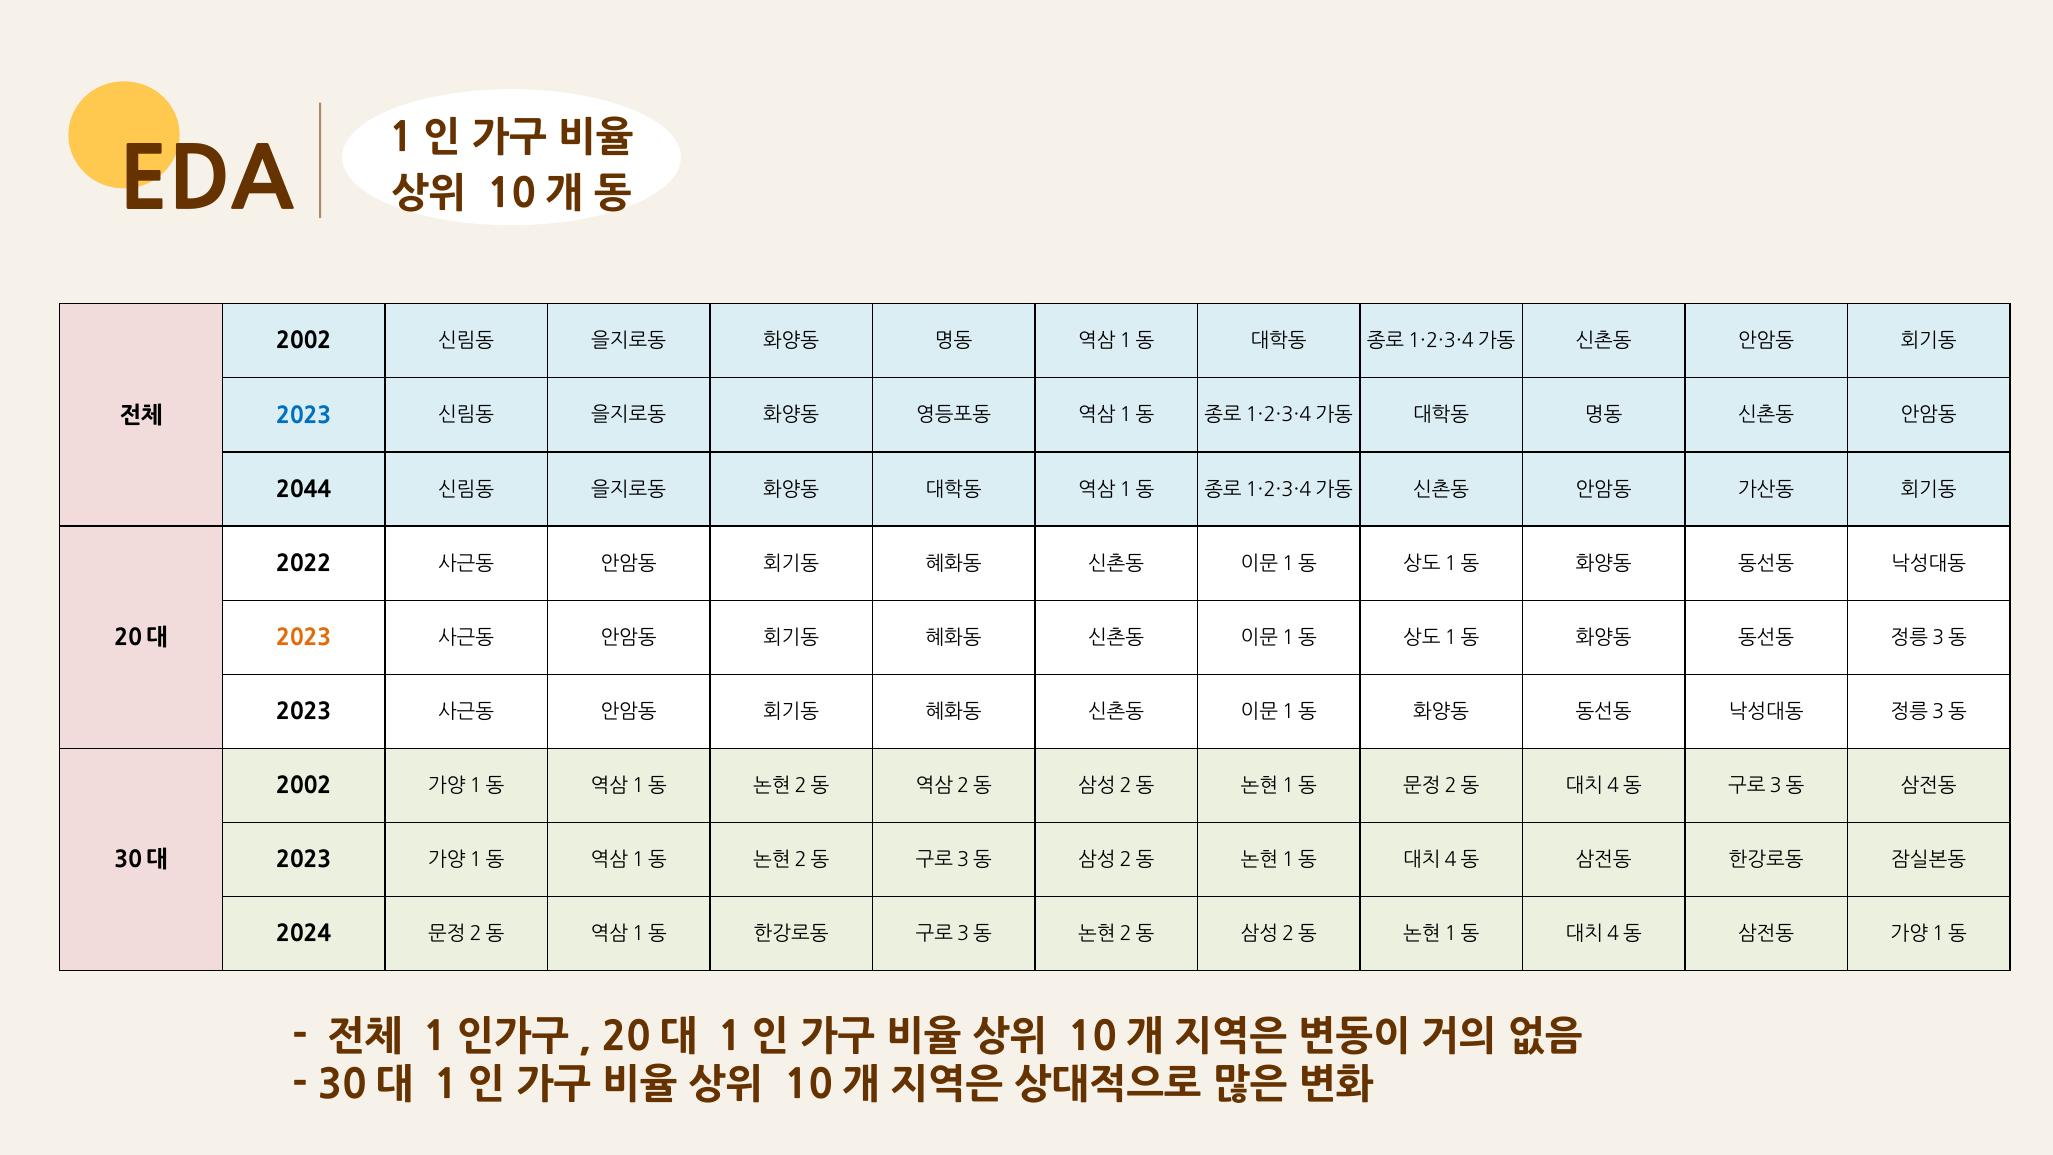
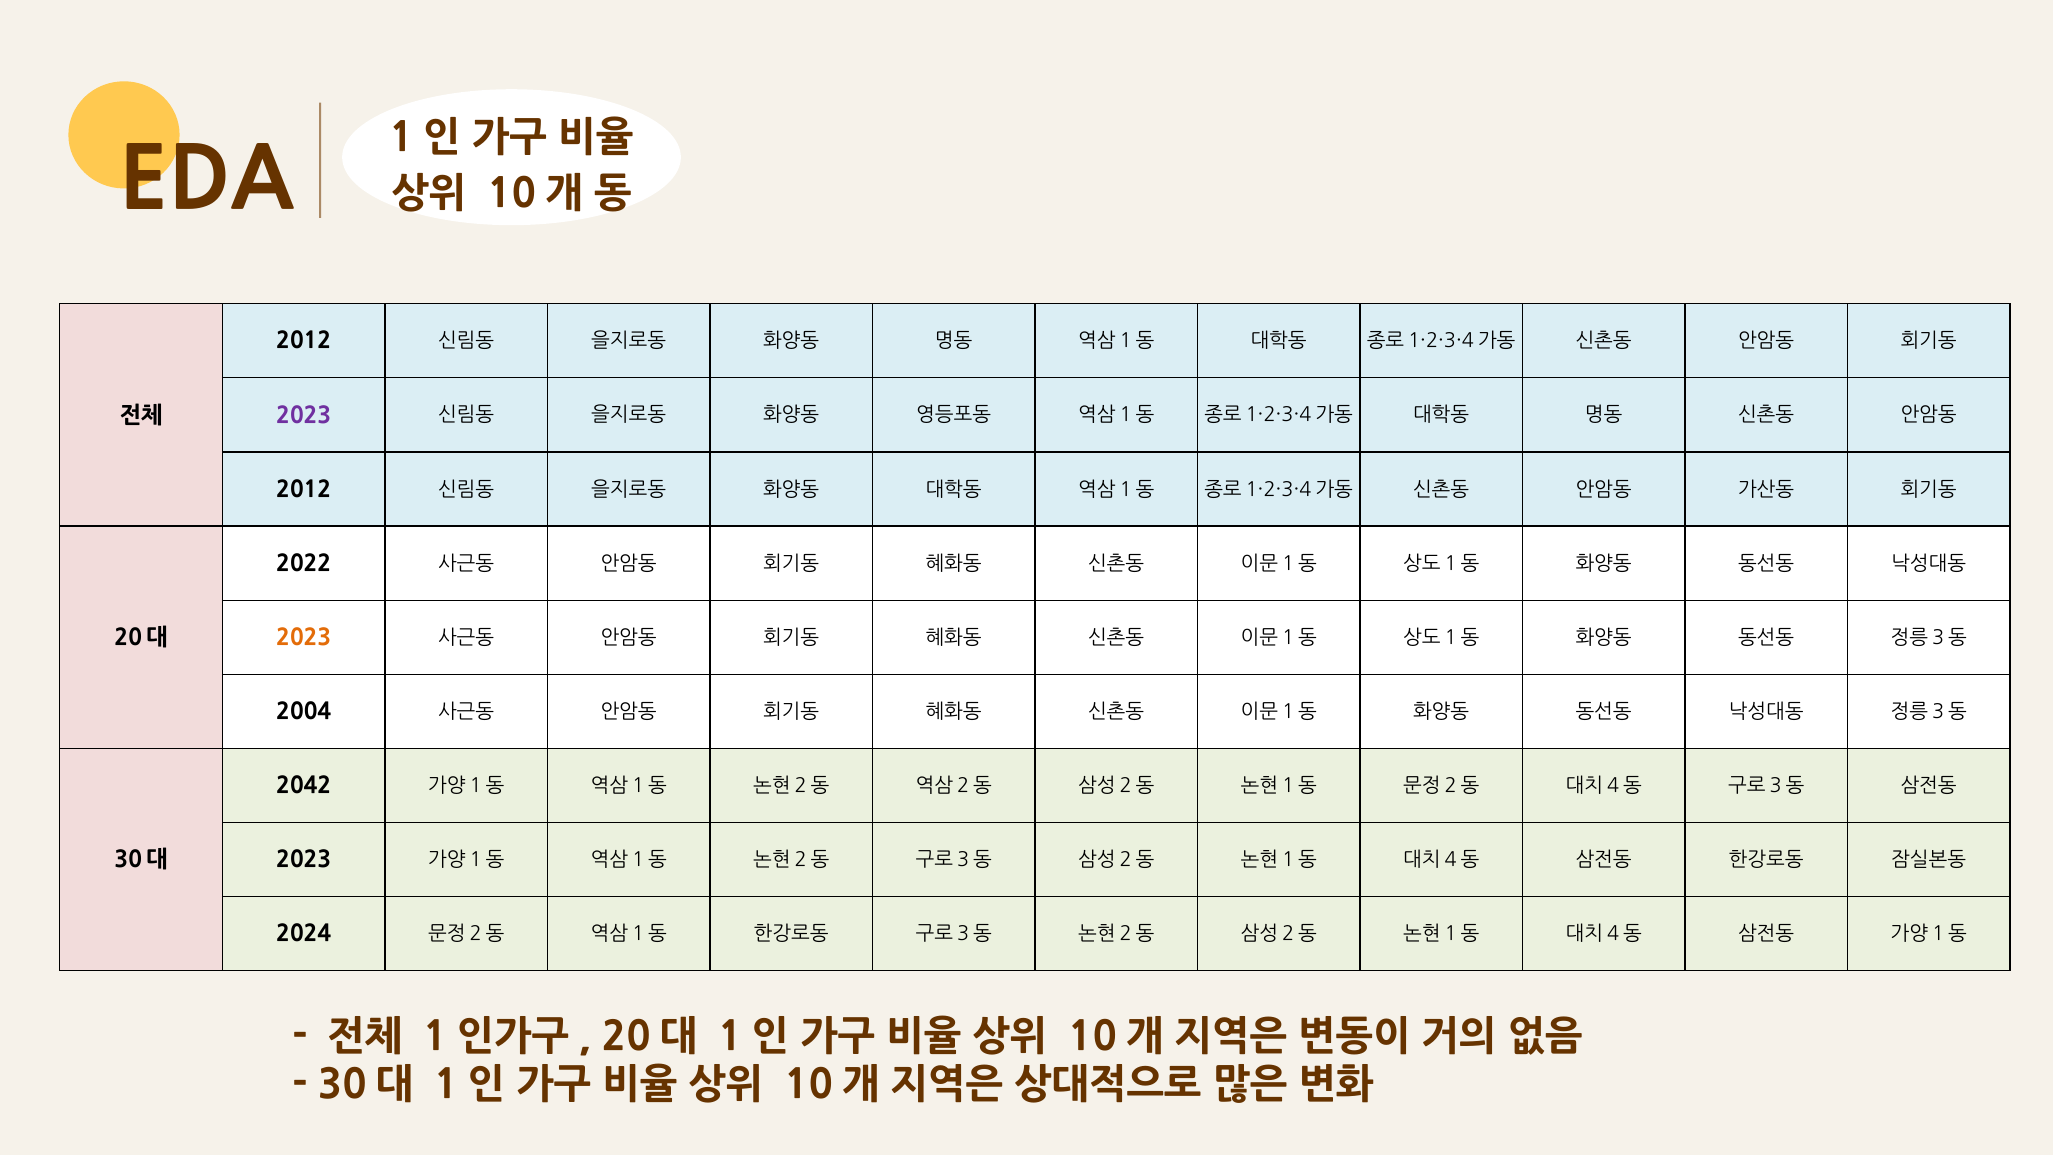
2002 at (304, 341): 2002 -> 2012
2023 at (304, 415) colour: blue -> purple
2044 at (304, 490): 2044 -> 2012
2023 at (304, 712): 2023 -> 2004
2002 at (304, 786): 2002 -> 2042
